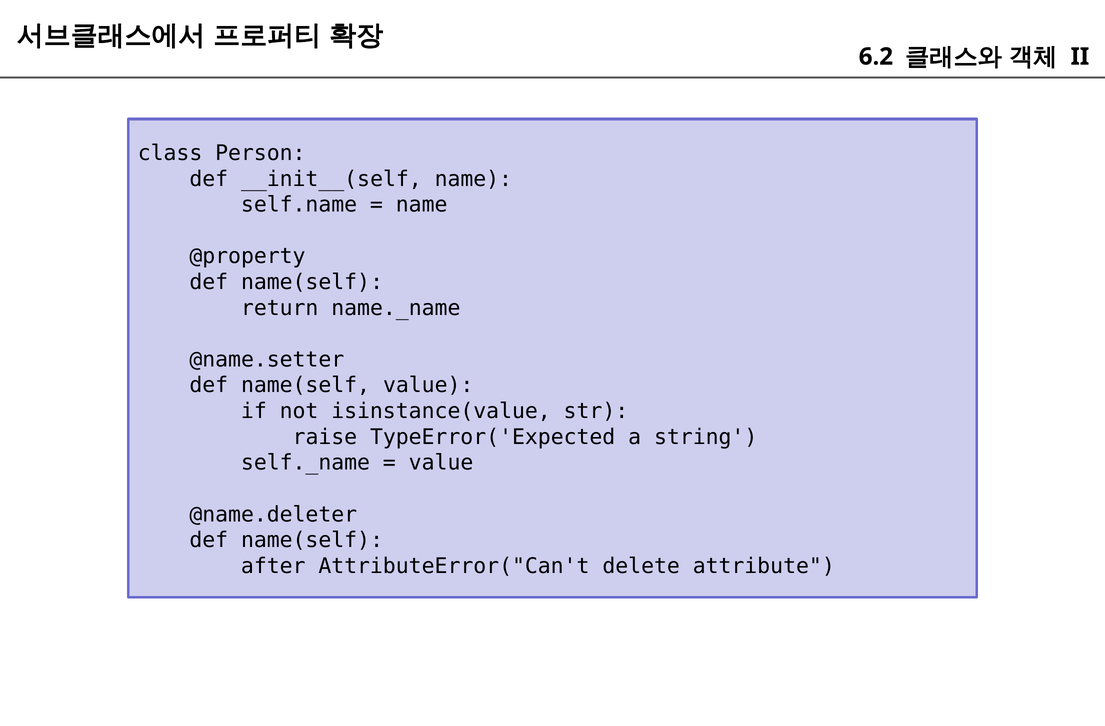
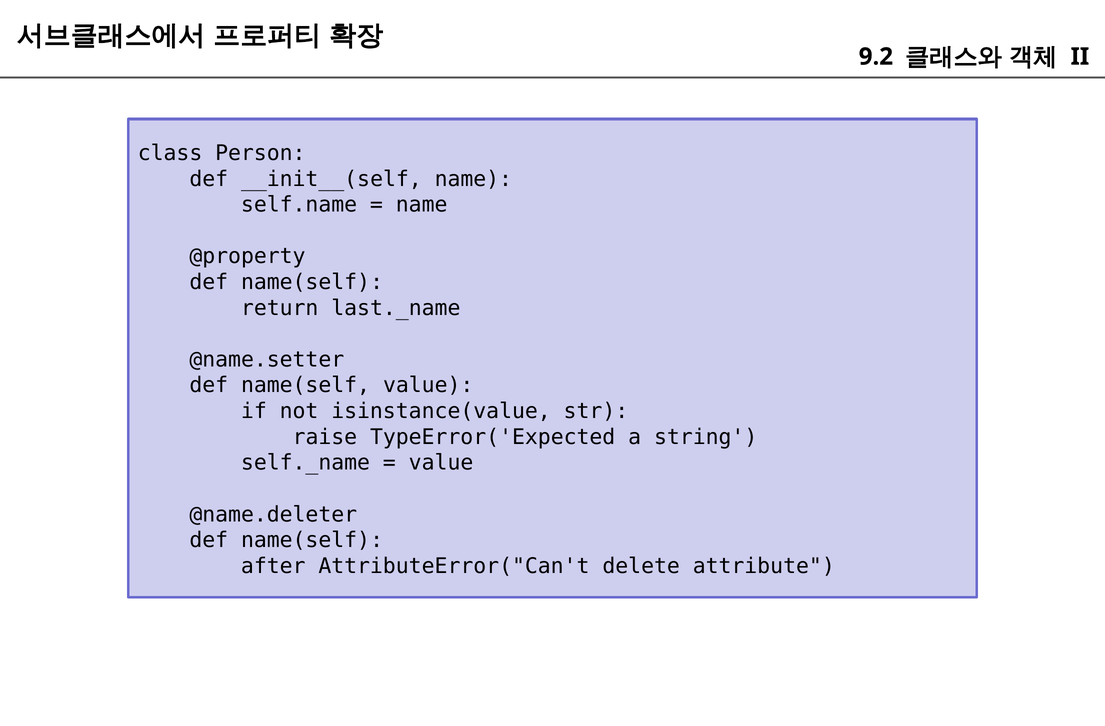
6.2: 6.2 -> 9.2
name._name: name._name -> last._name
